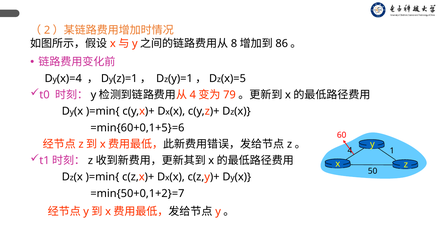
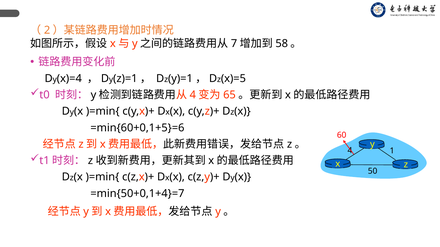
8: 8 -> 7
86: 86 -> 58
79: 79 -> 65
=min{50+0,1+2}=7: =min{50+0,1+2}=7 -> =min{50+0,1+4}=7
